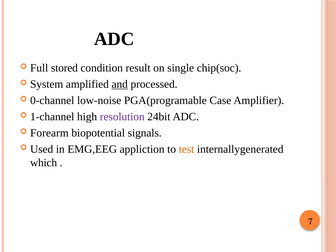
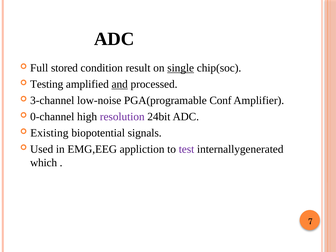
single underline: none -> present
System: System -> Testing
0-channel: 0-channel -> 3-channel
Case: Case -> Conf
1-channel: 1-channel -> 0-channel
Forearm: Forearm -> Existing
test colour: orange -> purple
